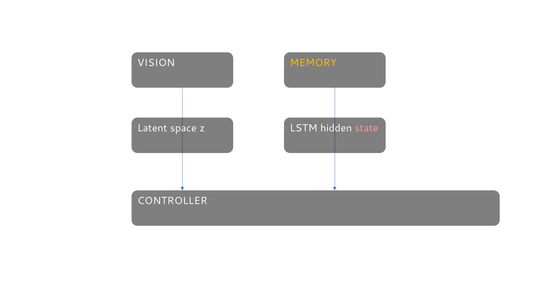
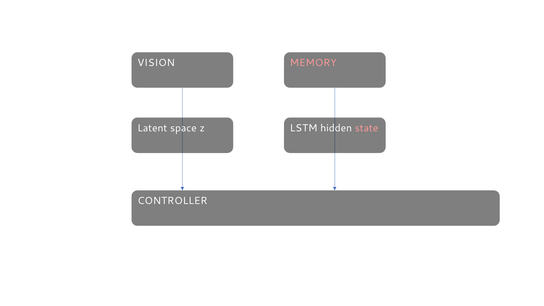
MEMORY colour: yellow -> pink
